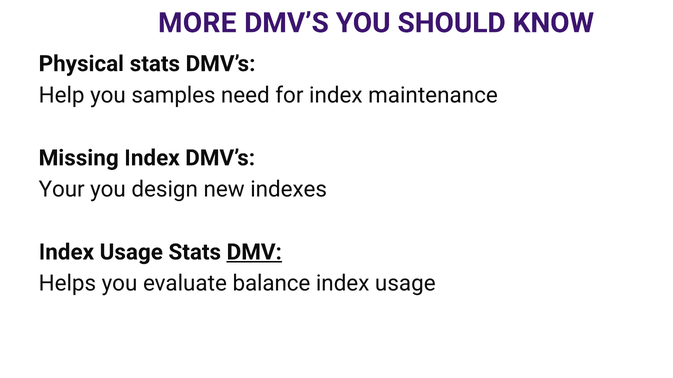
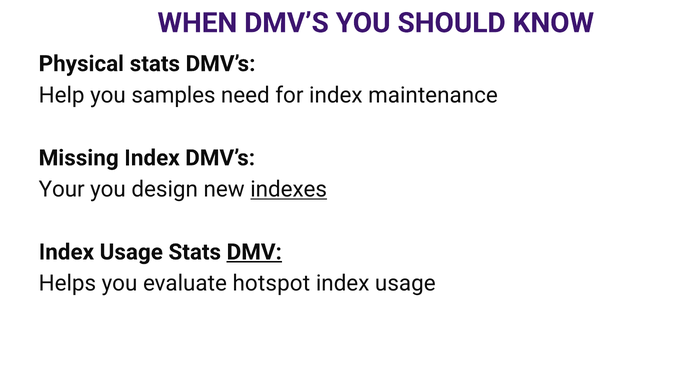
MORE: MORE -> WHEN
indexes underline: none -> present
balance: balance -> hotspot
